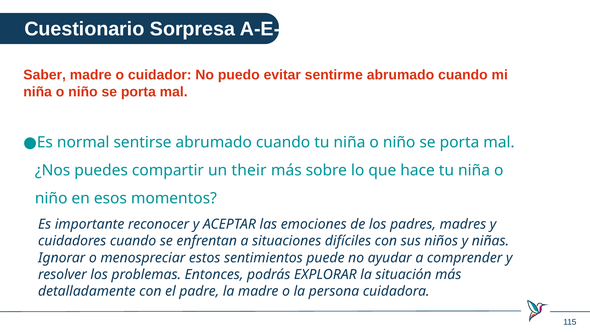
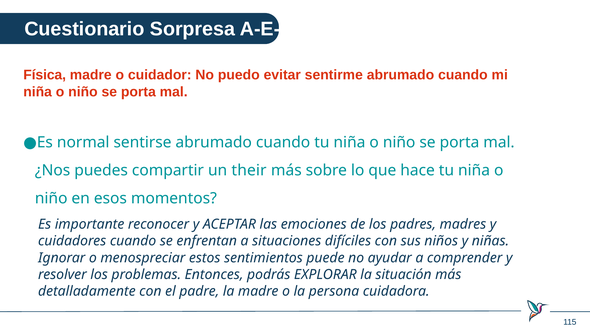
Saber: Saber -> Física
